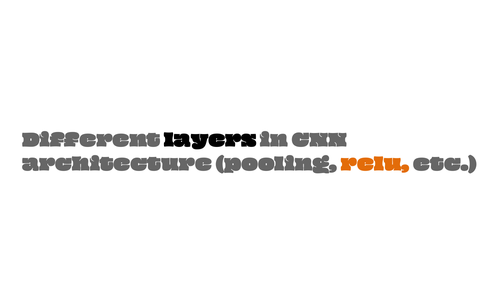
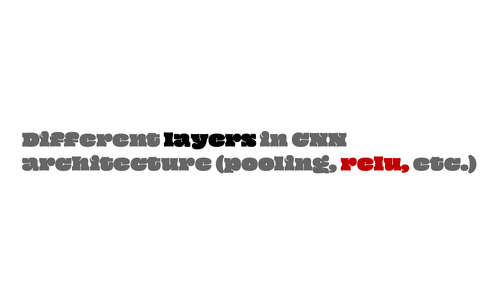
relu colour: orange -> red
